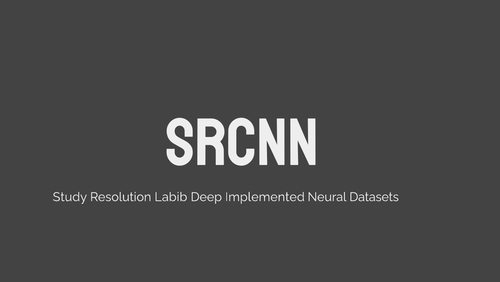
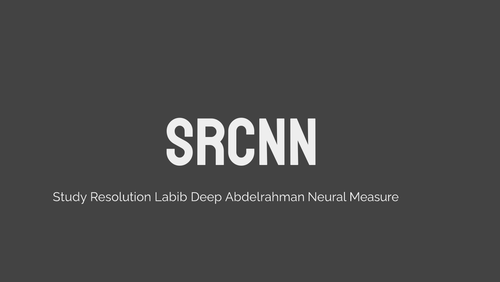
Implemented: Implemented -> Abdelrahman
Datasets: Datasets -> Measure
